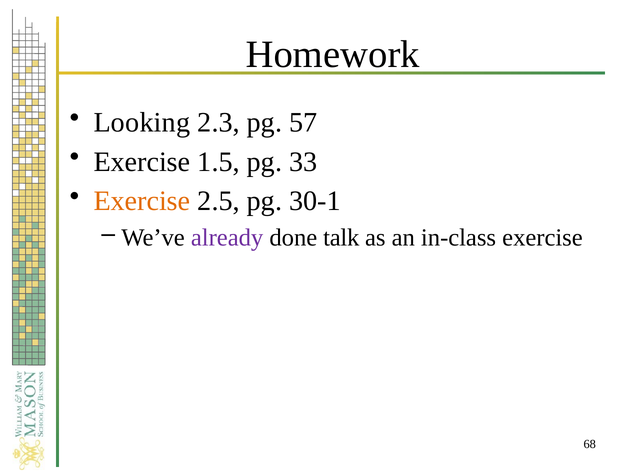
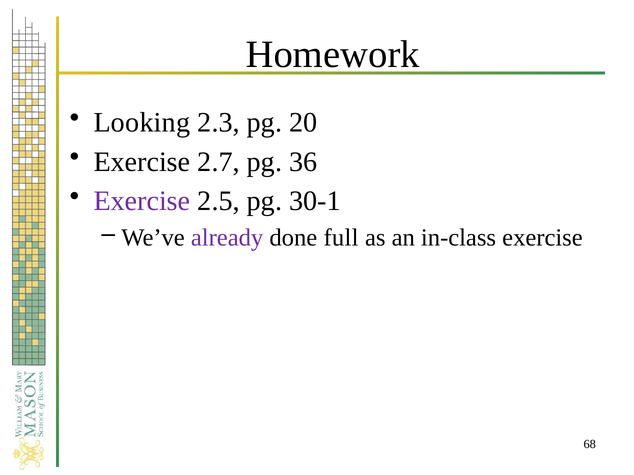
57: 57 -> 20
1.5: 1.5 -> 2.7
33: 33 -> 36
Exercise at (142, 201) colour: orange -> purple
talk: talk -> full
